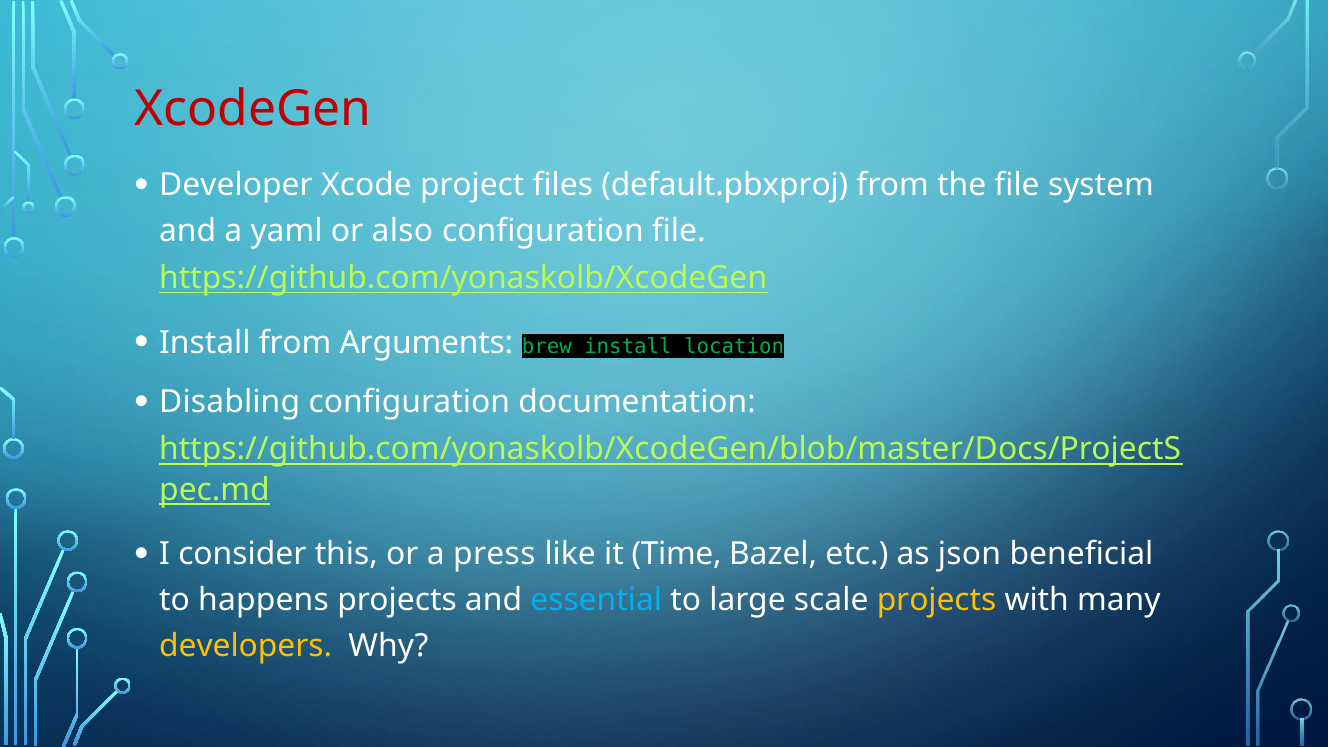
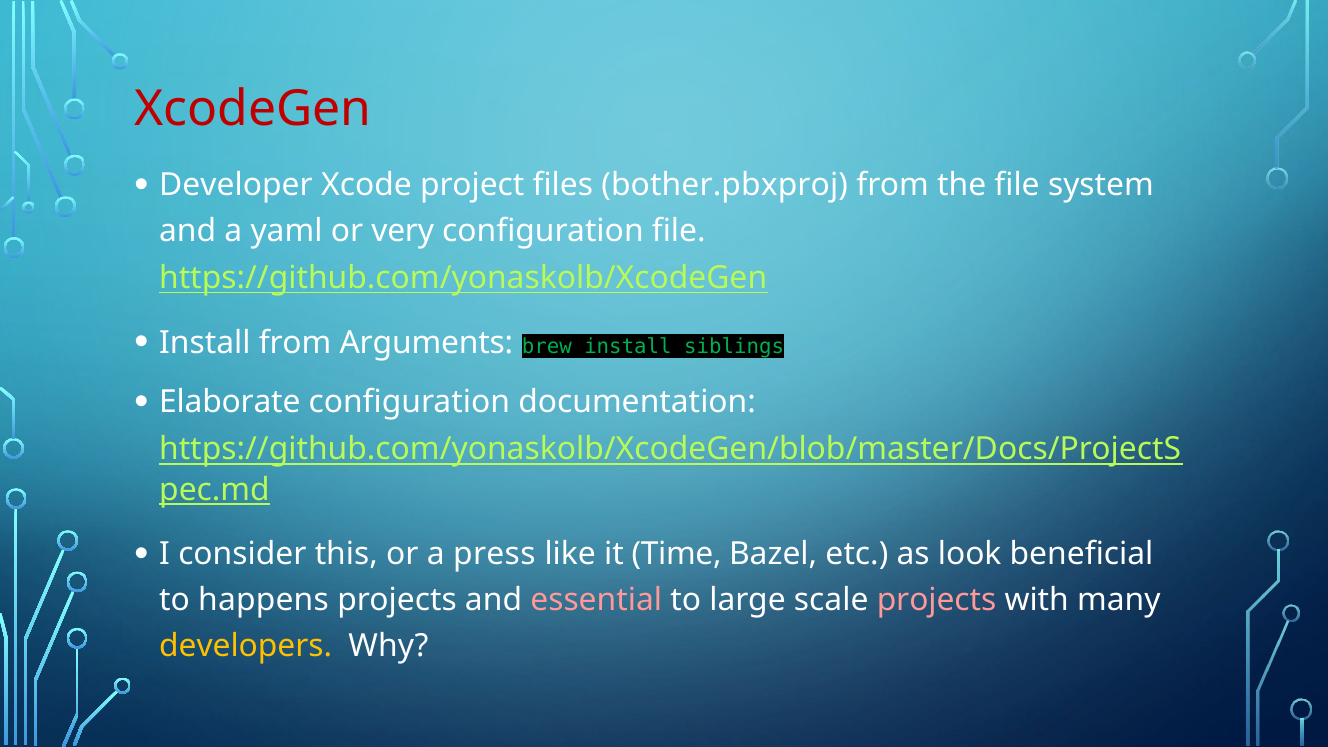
default.pbxproj: default.pbxproj -> bother.pbxproj
also: also -> very
location: location -> siblings
Disabling: Disabling -> Elaborate
json: json -> look
essential colour: light blue -> pink
projects at (937, 600) colour: yellow -> pink
